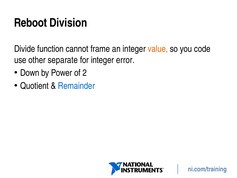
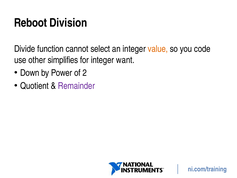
frame: frame -> select
separate: separate -> simplifies
error: error -> want
Remainder colour: blue -> purple
